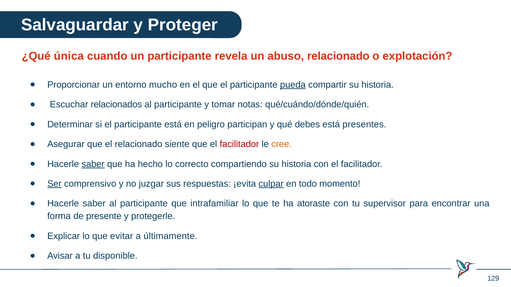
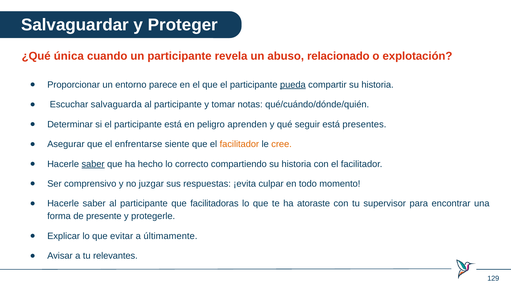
mucho: mucho -> parece
relacionados: relacionados -> salvaguarda
participan: participan -> aprenden
debes: debes -> seguir
el relacionado: relacionado -> enfrentarse
facilitador at (239, 144) colour: red -> orange
Ser underline: present -> none
culpar underline: present -> none
intrafamiliar: intrafamiliar -> facilitadoras
disponible: disponible -> relevantes
